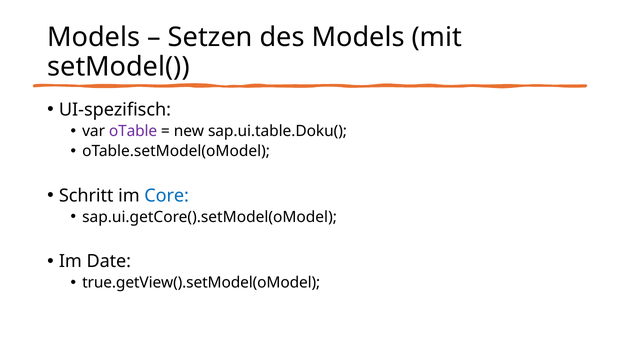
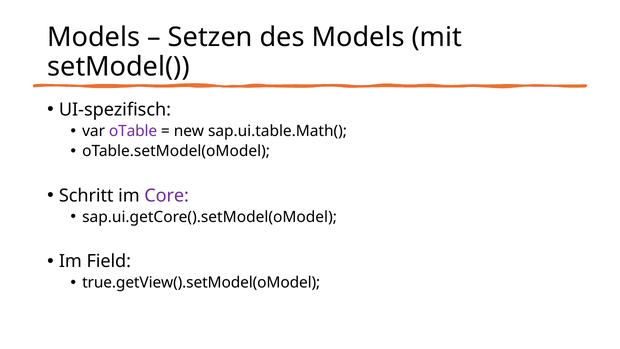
sap.ui.table.Doku(: sap.ui.table.Doku( -> sap.ui.table.Math(
Core colour: blue -> purple
Date: Date -> Field
